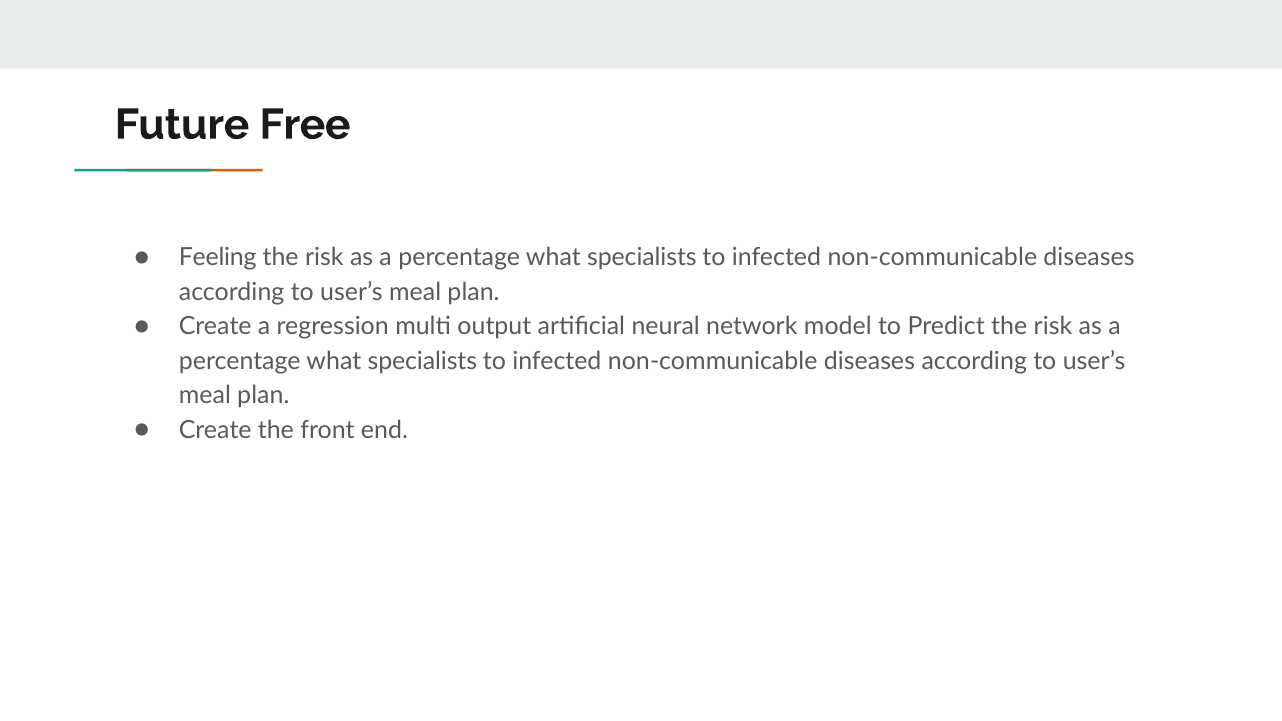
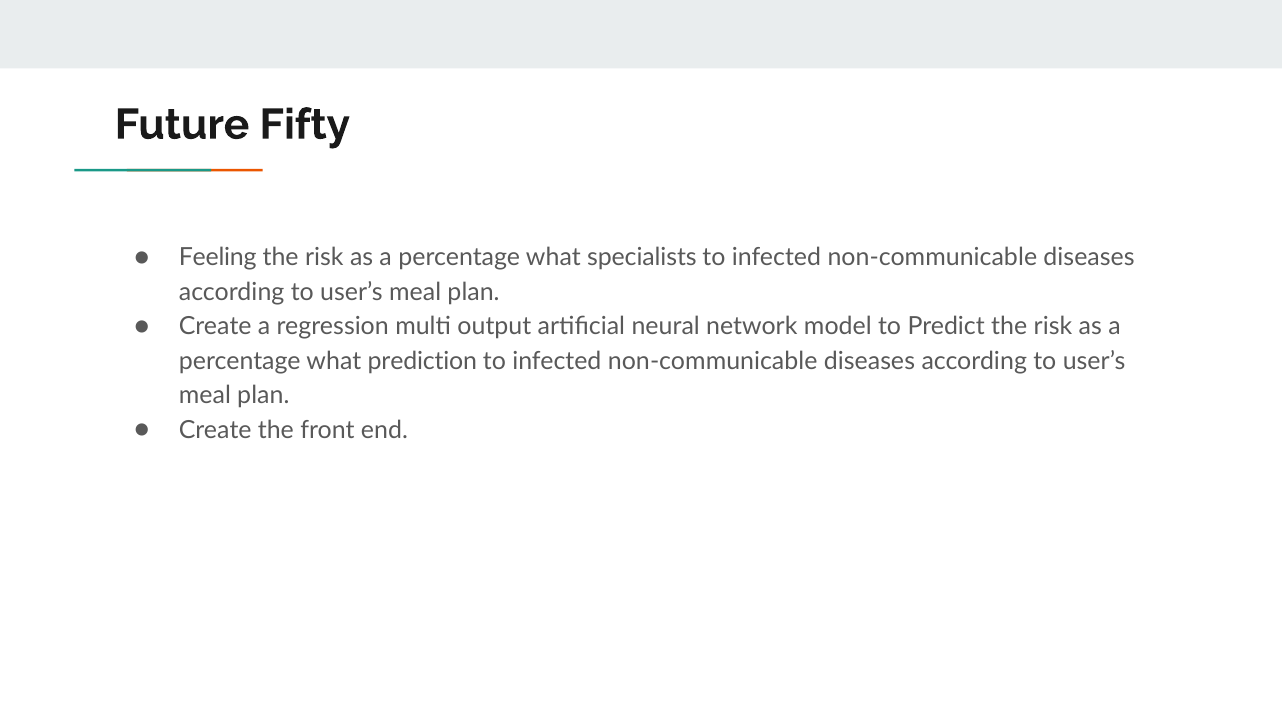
Free: Free -> Fifty
specialists at (422, 361): specialists -> prediction
